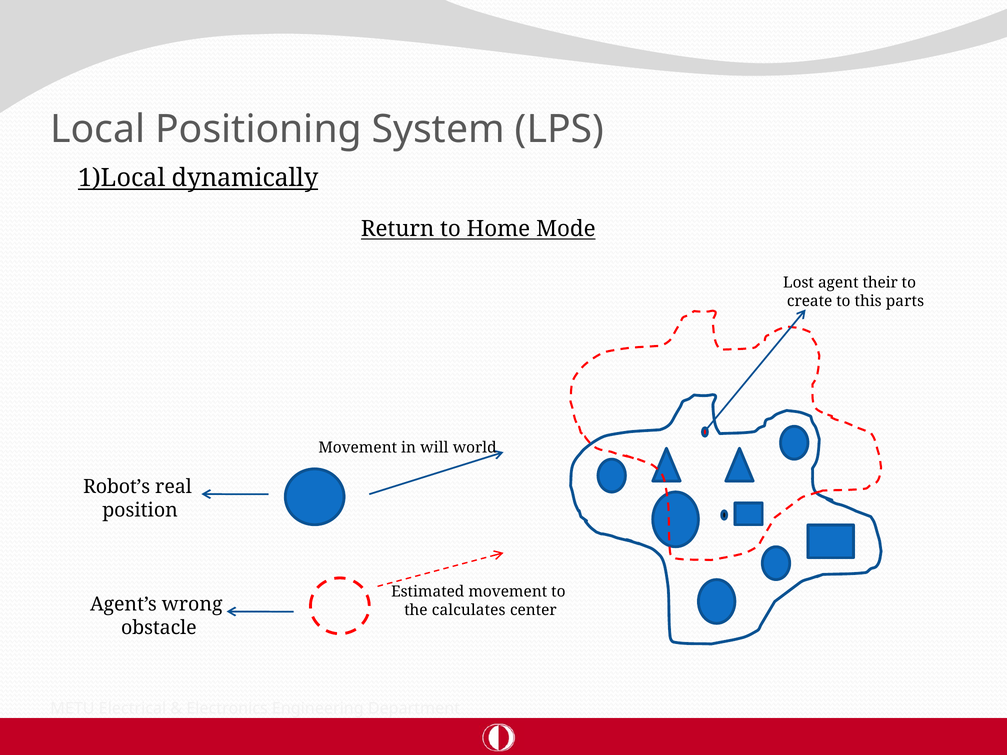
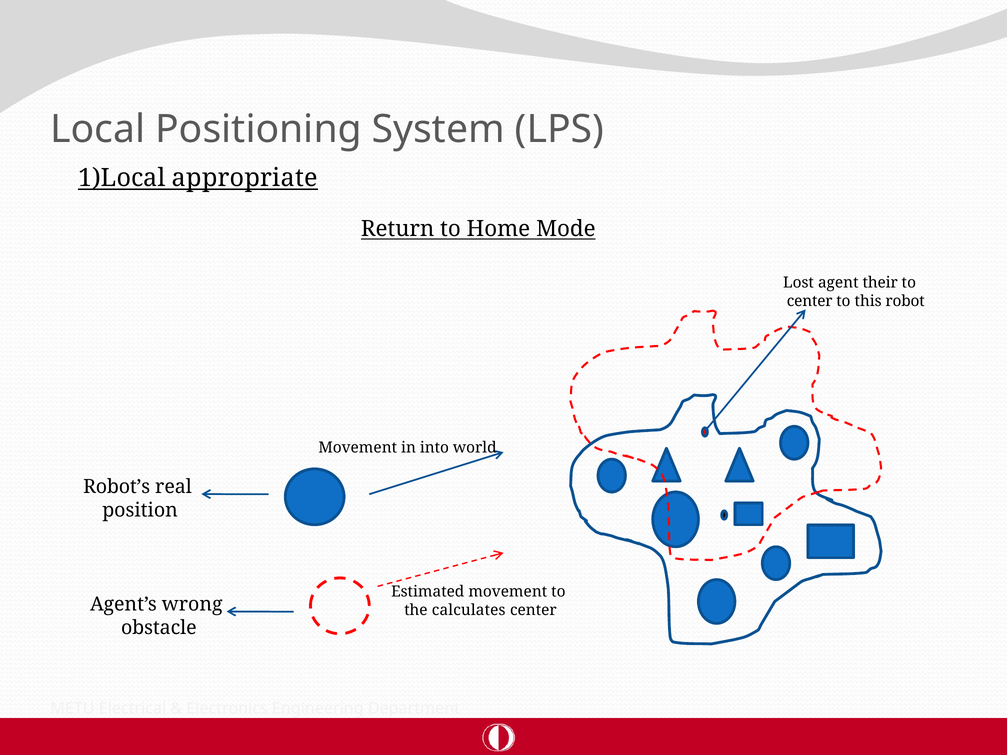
dynamically: dynamically -> appropriate
create at (810, 301): create -> center
parts: parts -> robot
will: will -> into
